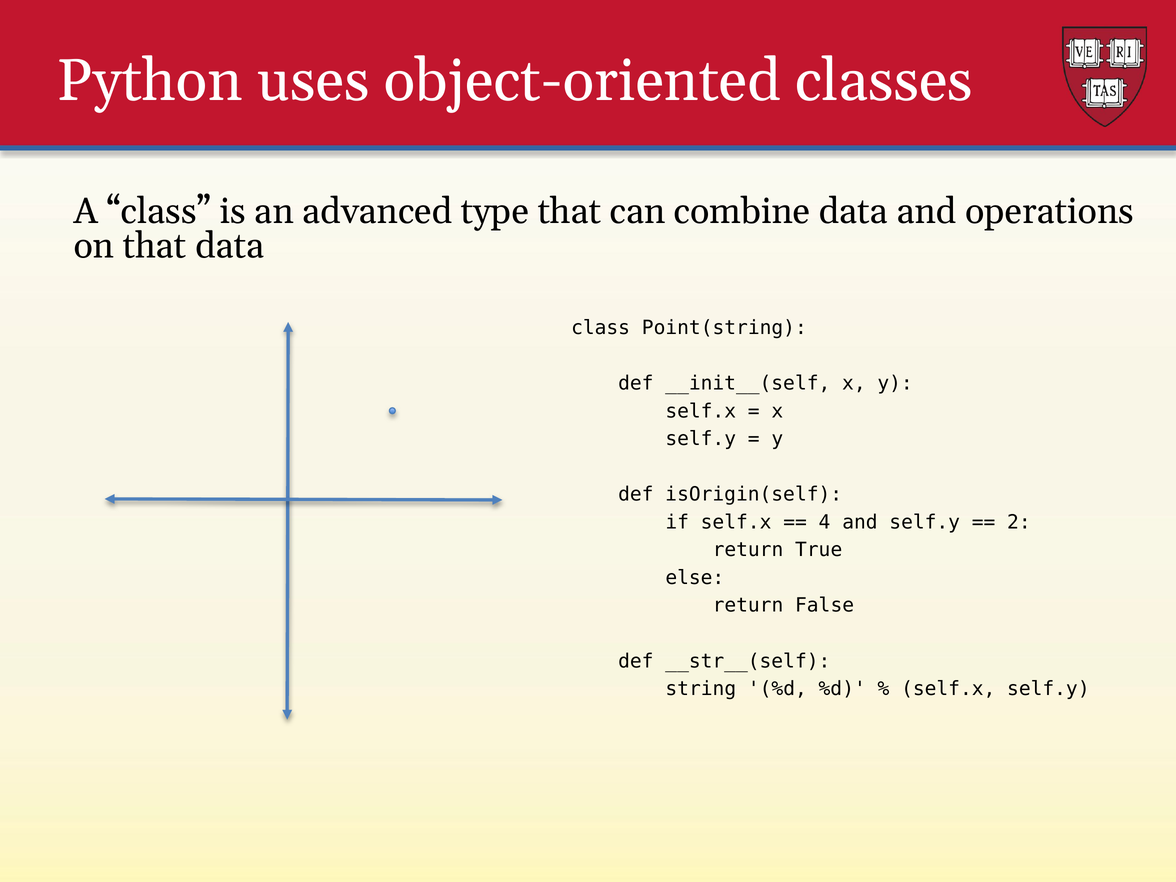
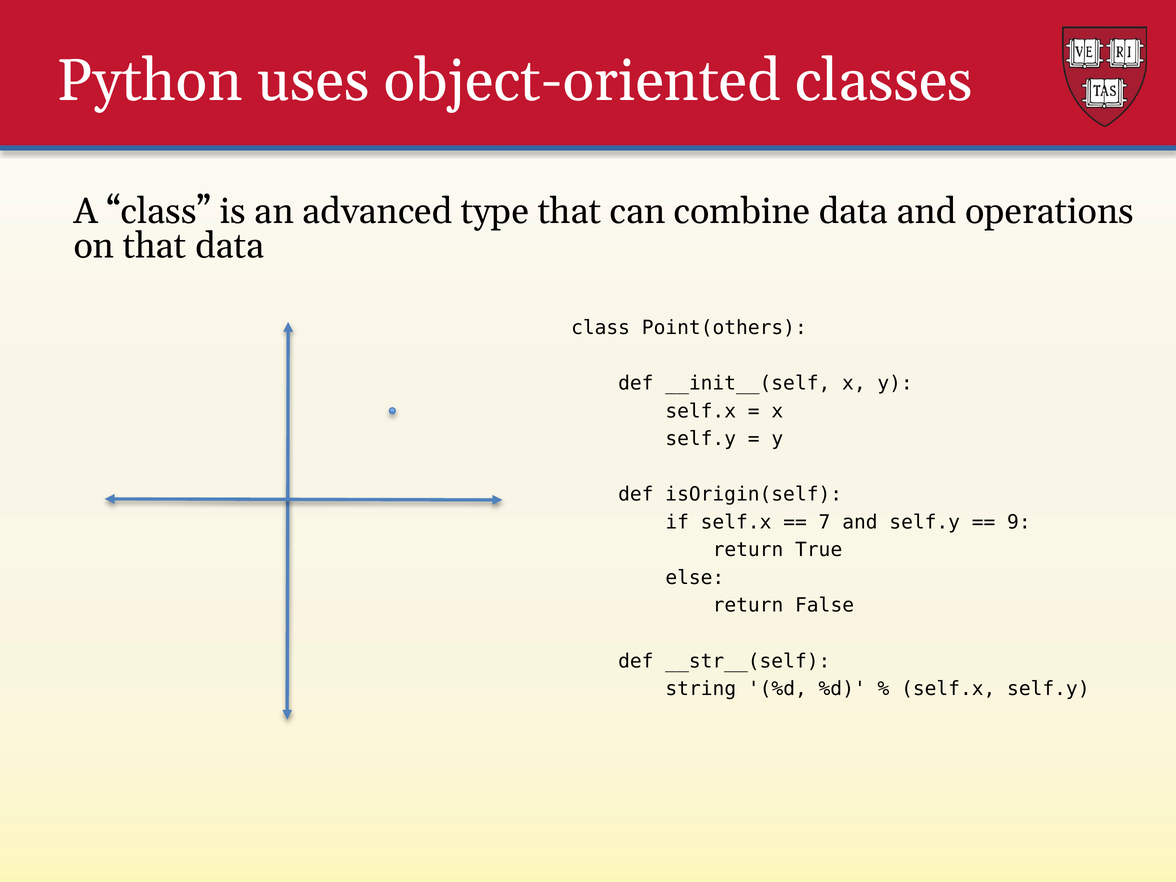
Point(string: Point(string -> Point(others
4: 4 -> 7
2: 2 -> 9
